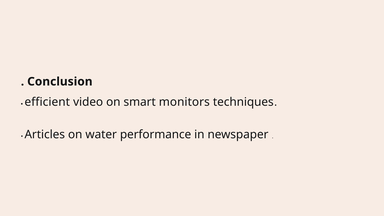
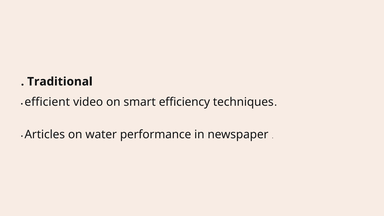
Conclusion: Conclusion -> Traditional
monitors: monitors -> efficiency
